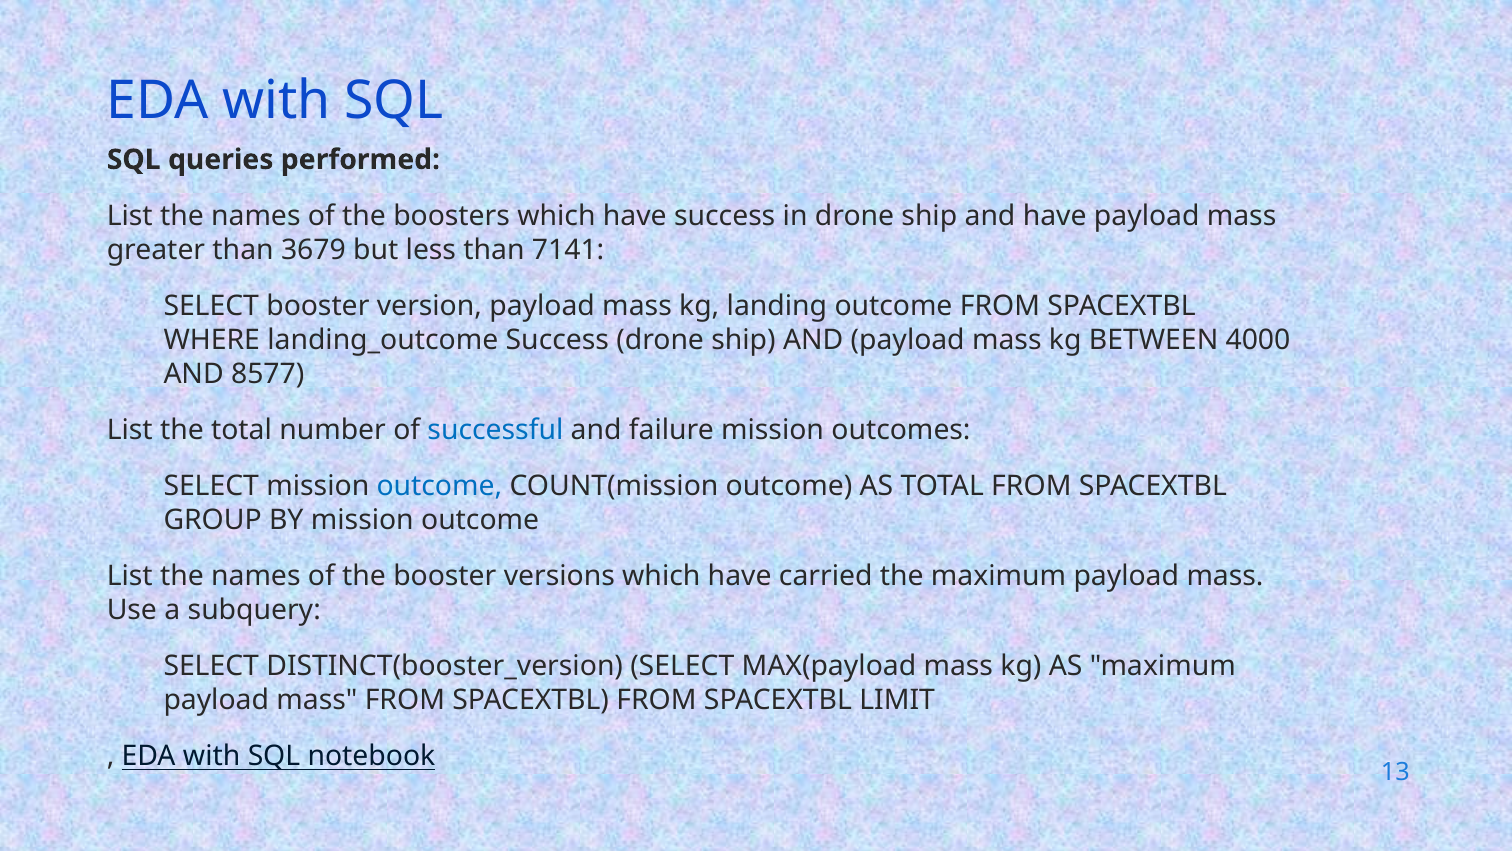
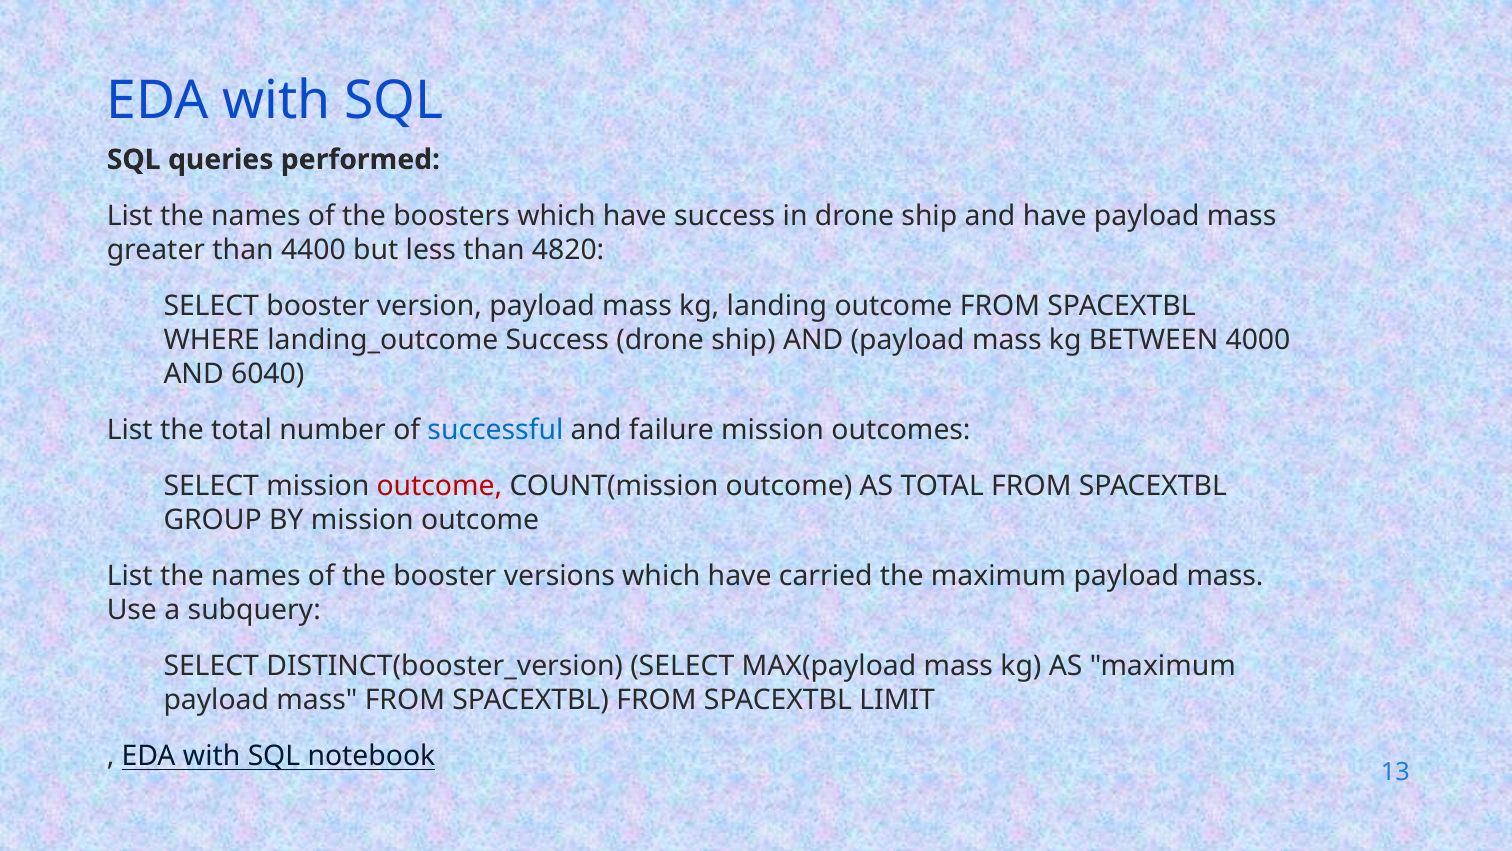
3679: 3679 -> 4400
7141: 7141 -> 4820
8577: 8577 -> 6040
outcome at (439, 486) colour: blue -> red
